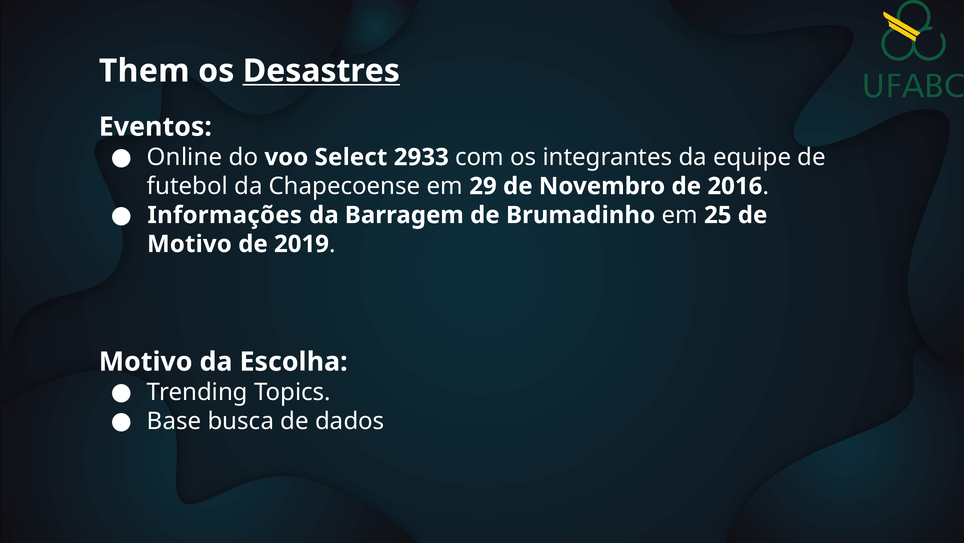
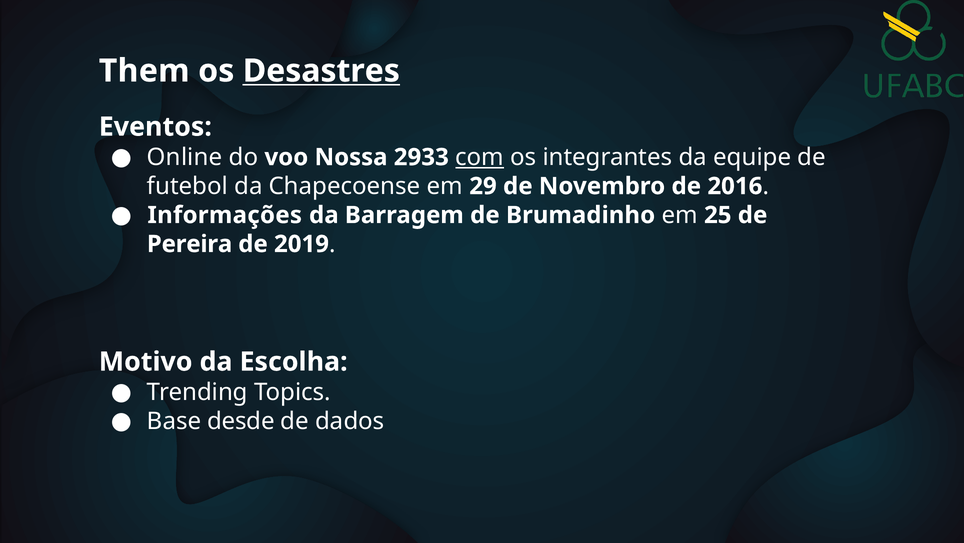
Select: Select -> Nossa
com underline: none -> present
Motivo at (189, 244): Motivo -> Pereira
busca: busca -> desde
